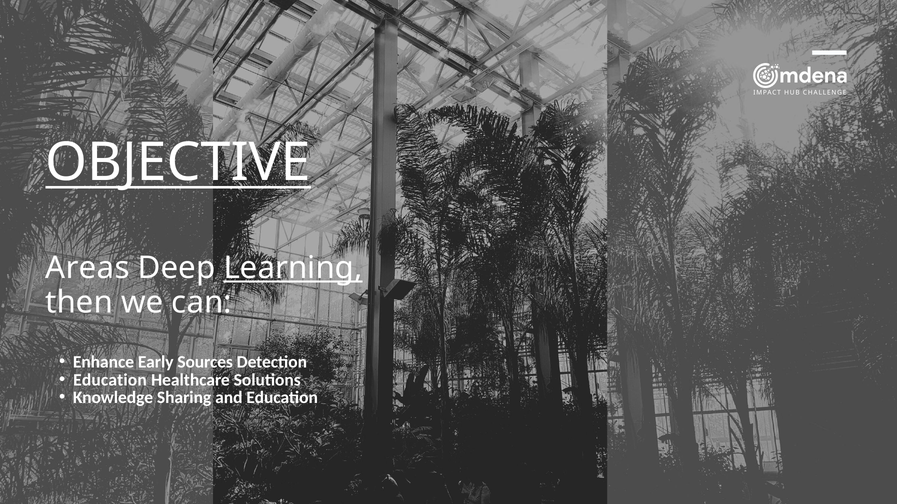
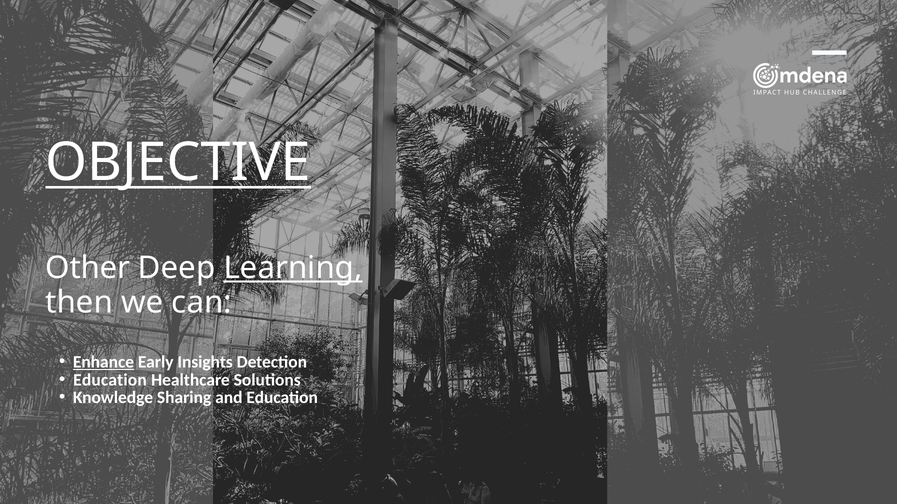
Areas: Areas -> Other
Enhance underline: none -> present
Sources: Sources -> Insights
